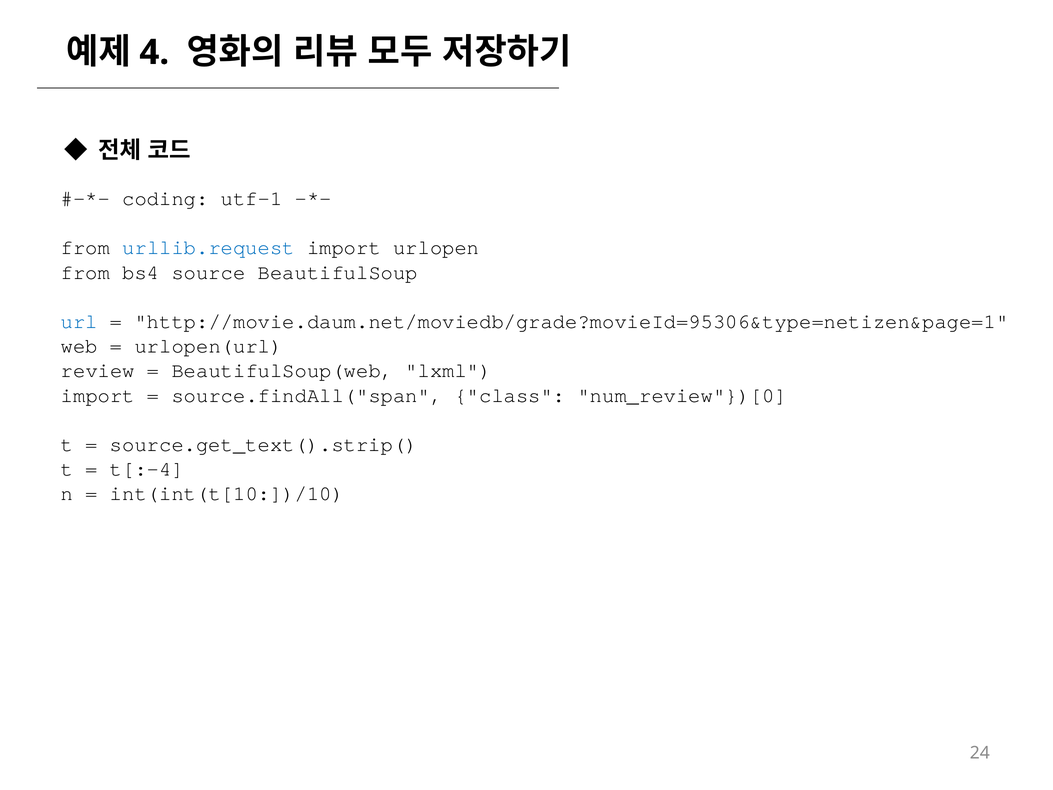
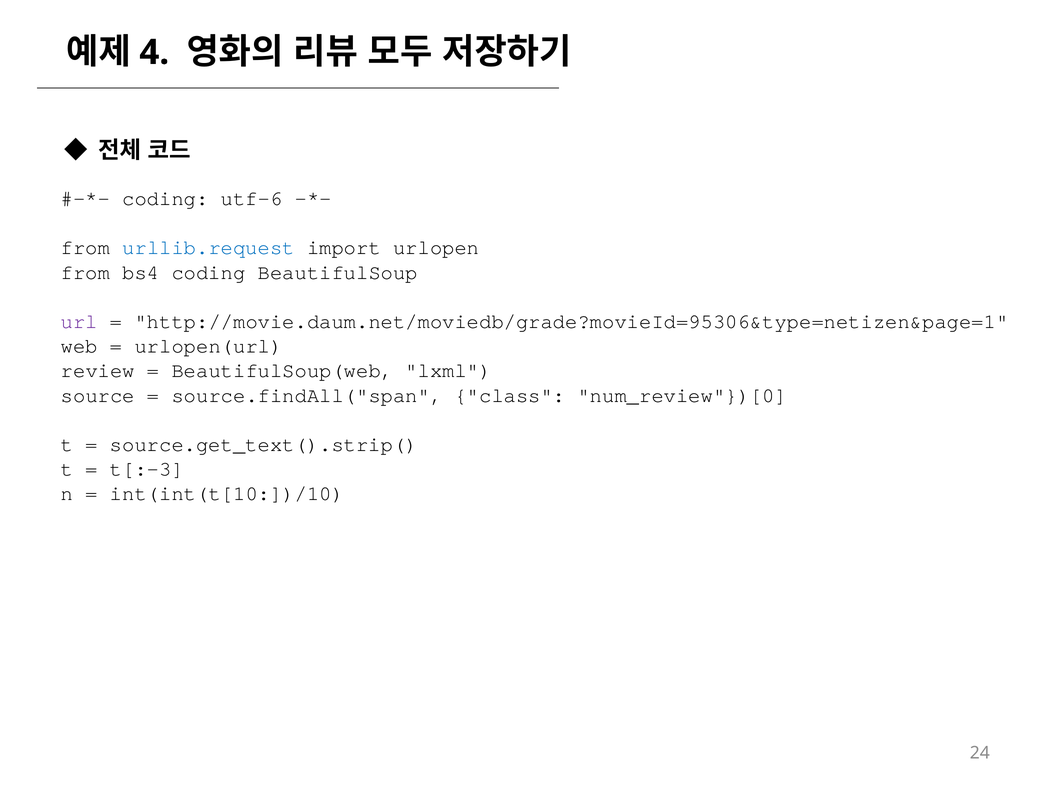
utf-1: utf-1 -> utf-6
bs4 source: source -> coding
url colour: blue -> purple
import at (98, 395): import -> source
t[:-4: t[:-4 -> t[:-3
